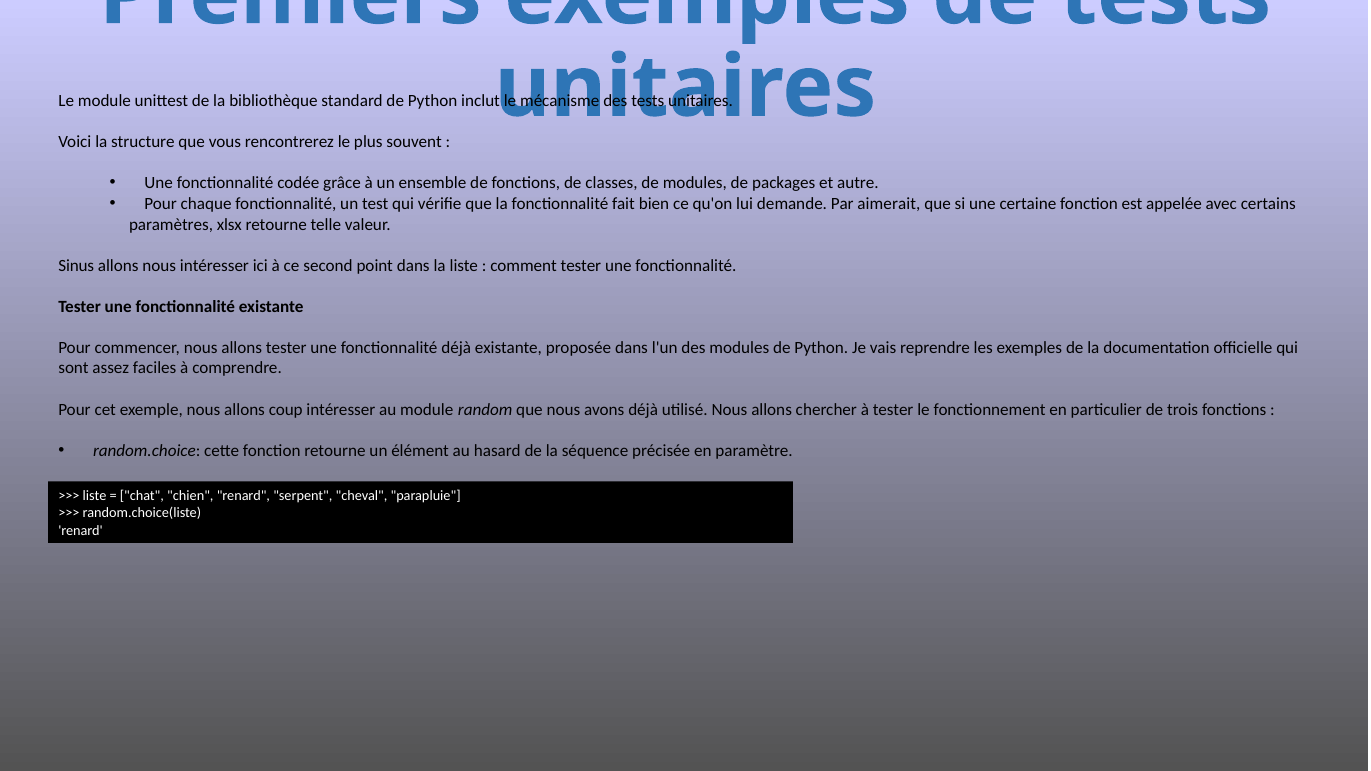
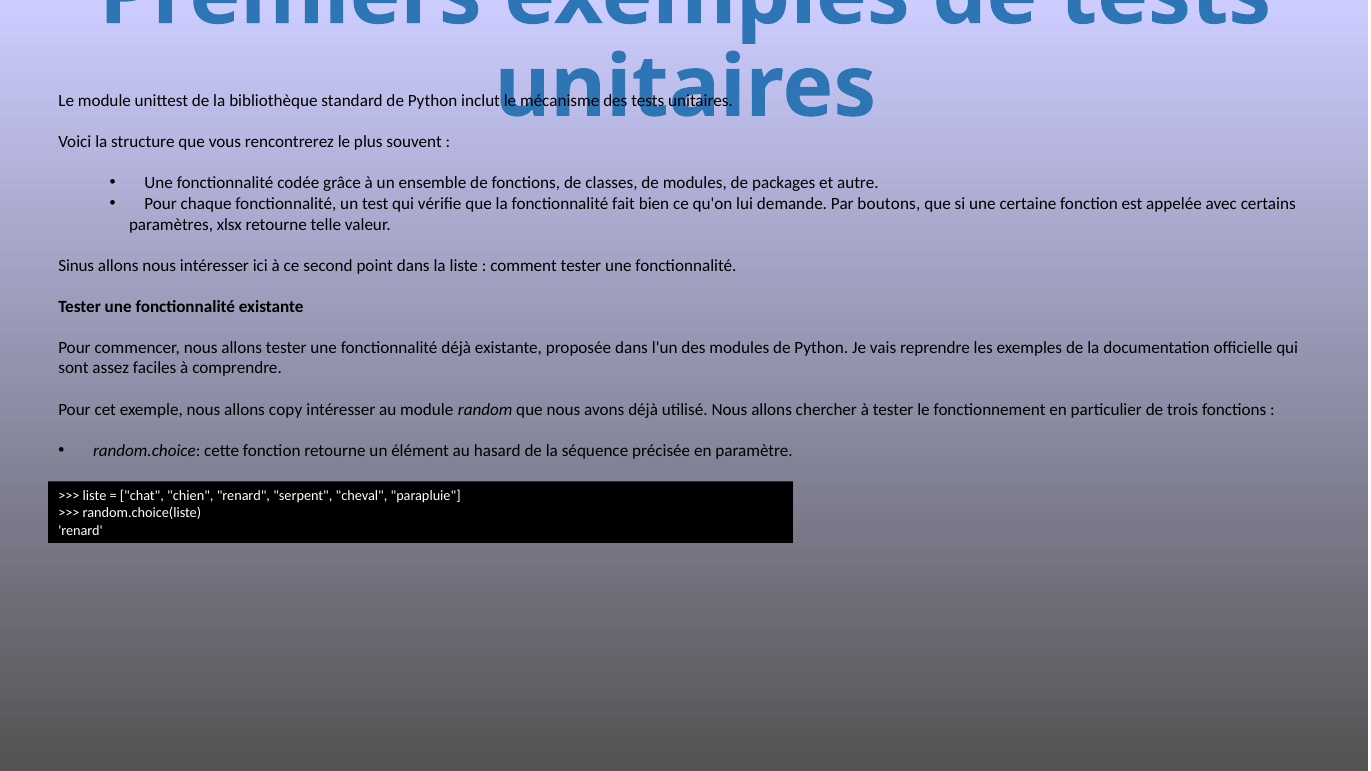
aimerait: aimerait -> boutons
coup: coup -> copy
